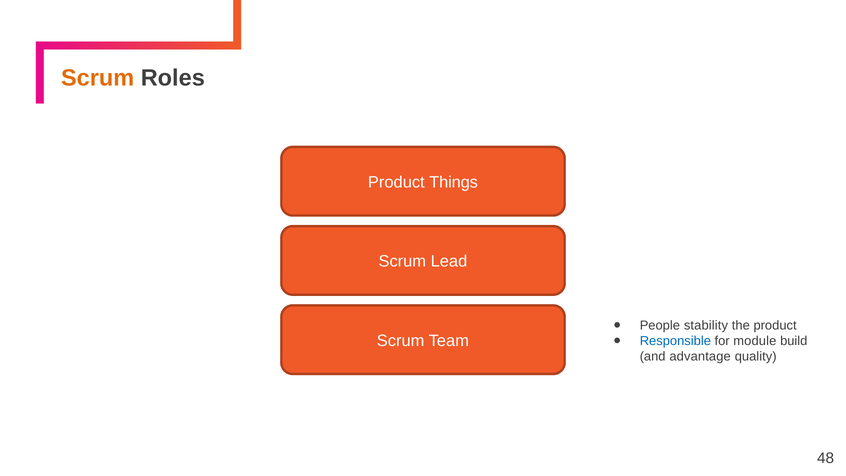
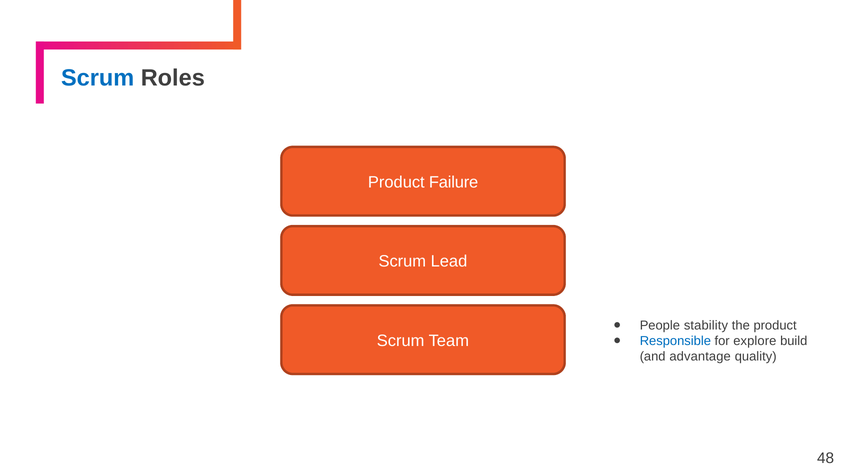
Scrum at (98, 78) colour: orange -> blue
Things: Things -> Failure
module: module -> explore
